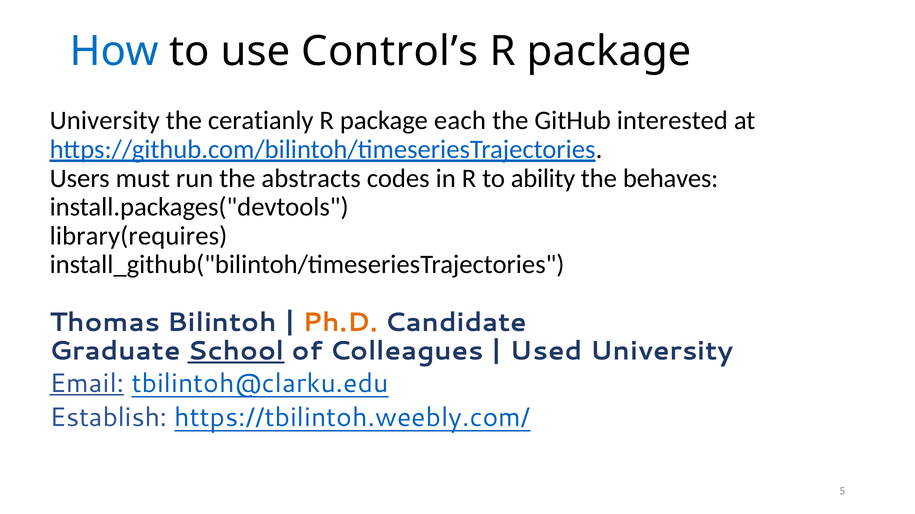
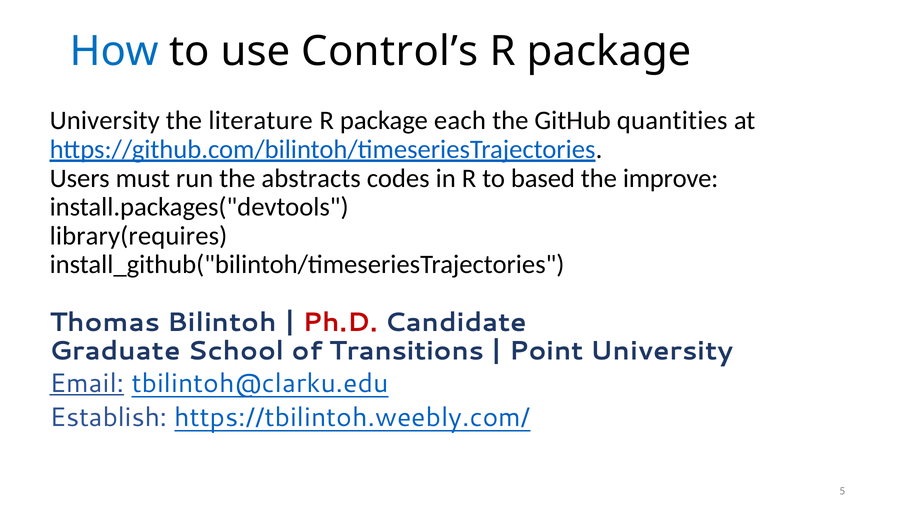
ceratianly: ceratianly -> literature
interested: interested -> quantities
ability: ability -> based
behaves: behaves -> improve
Ph.D colour: orange -> red
School underline: present -> none
Colleagues: Colleagues -> Transitions
Used: Used -> Point
